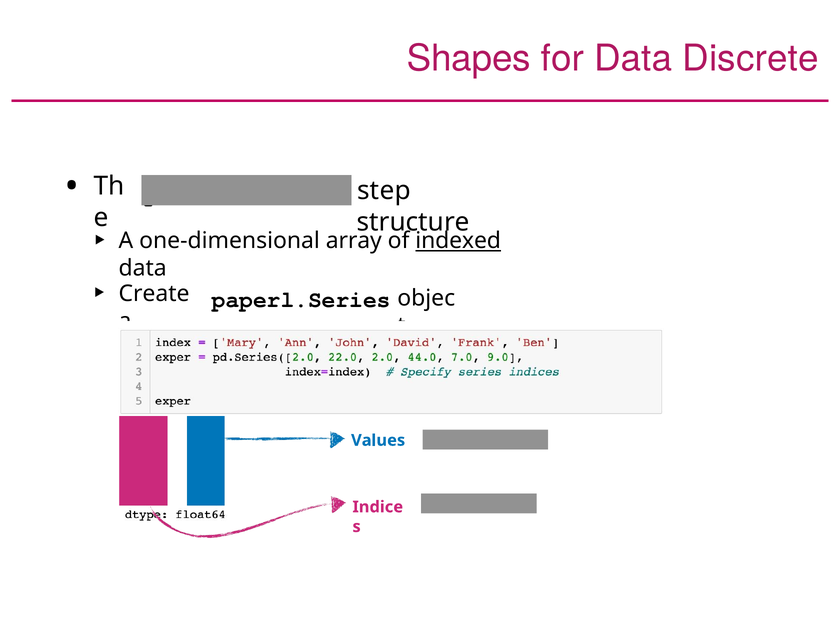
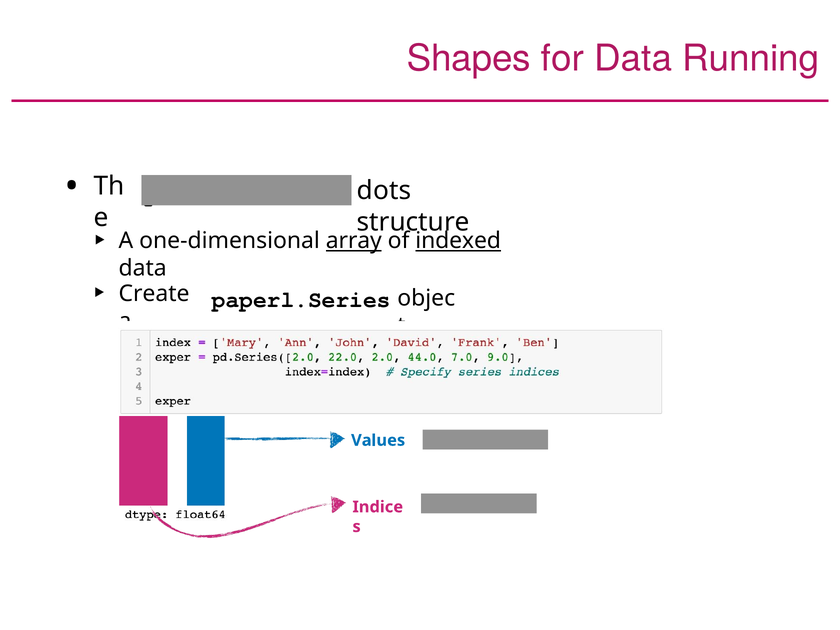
Discrete: Discrete -> Running
step: step -> dots
array underline: none -> present
